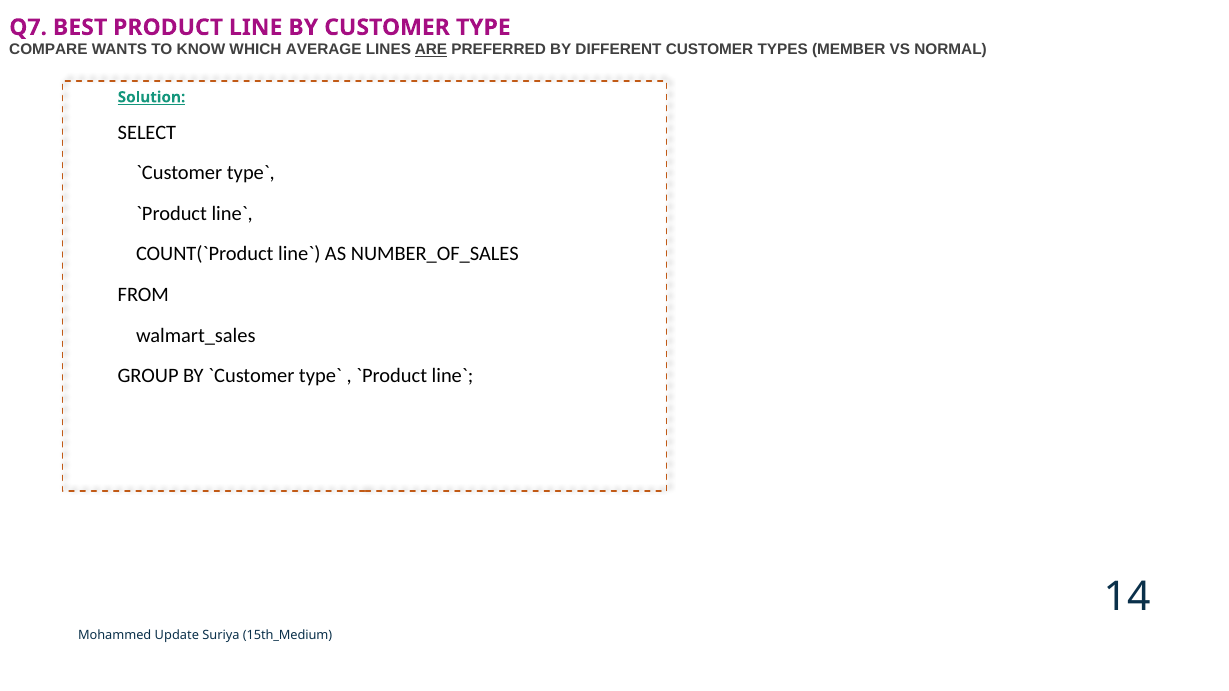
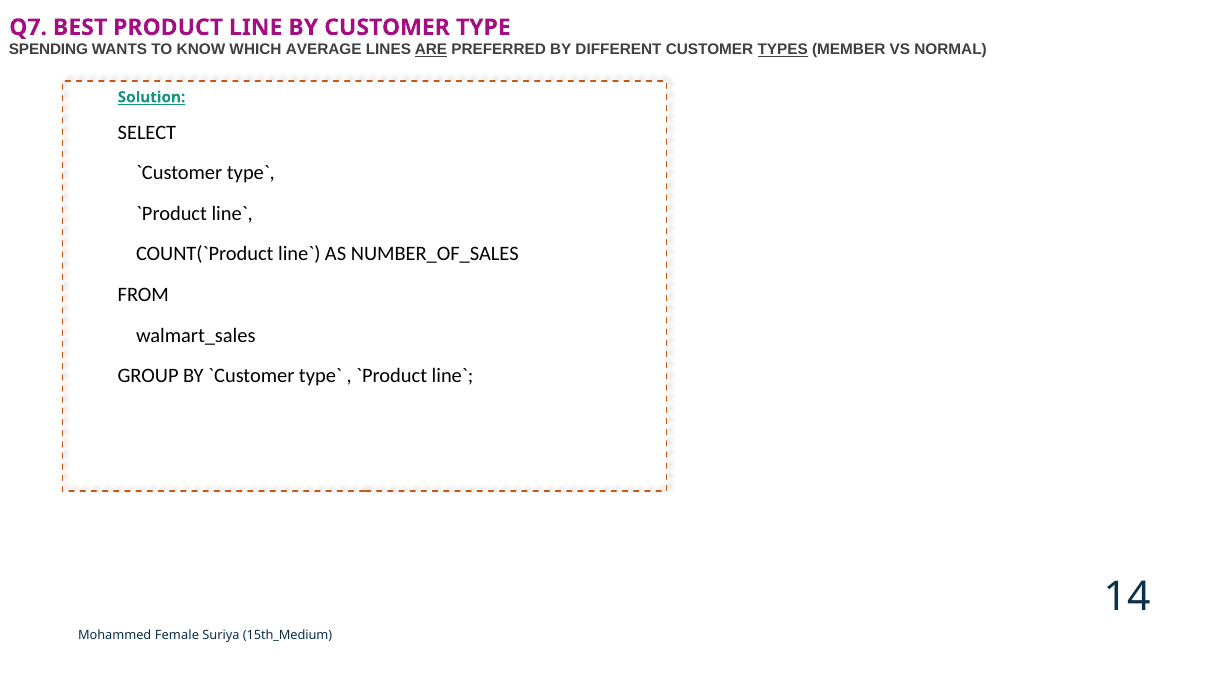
COMPARE: COMPARE -> SPENDING
TYPES underline: none -> present
Update: Update -> Female
